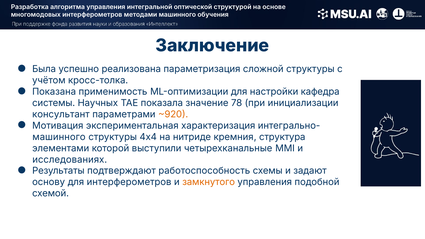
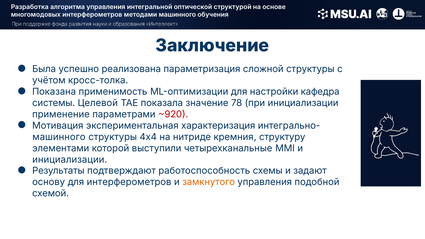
Научных: Научных -> Целевой
консультант: консультант -> применение
~920 colour: orange -> red
структура: структура -> структуру
исследованиях at (70, 160): исследованиях -> инициализации
